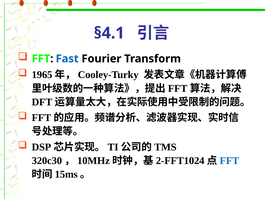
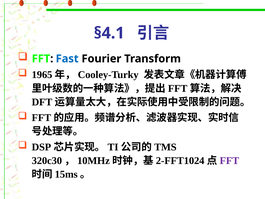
FFT at (229, 160) colour: blue -> purple
